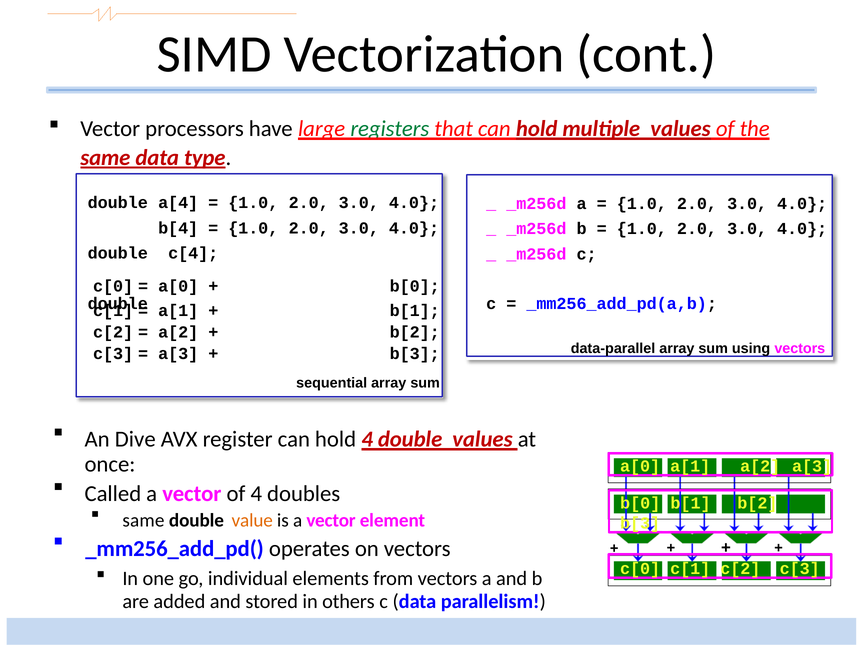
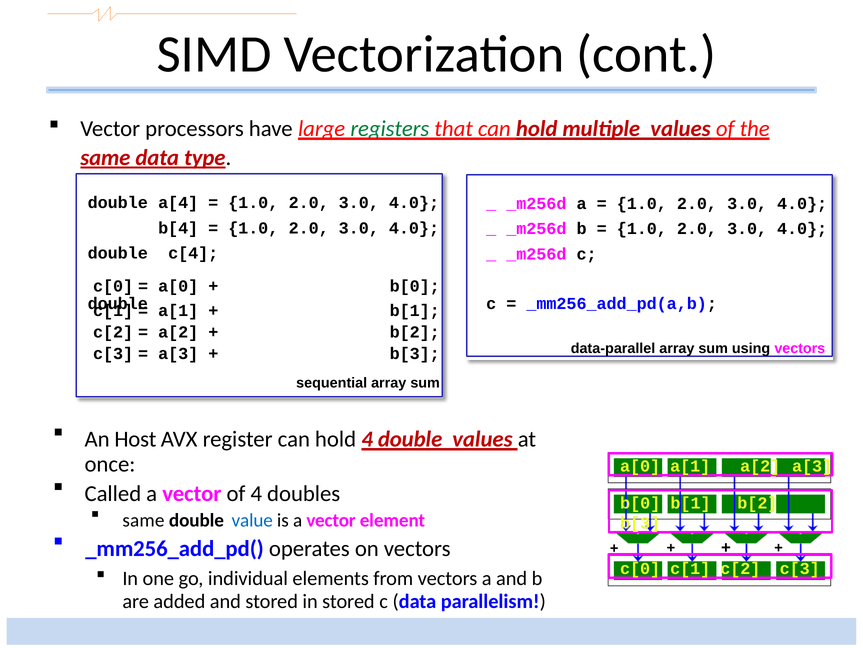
Dive: Dive -> Host
value colour: orange -> blue
in others: others -> stored
